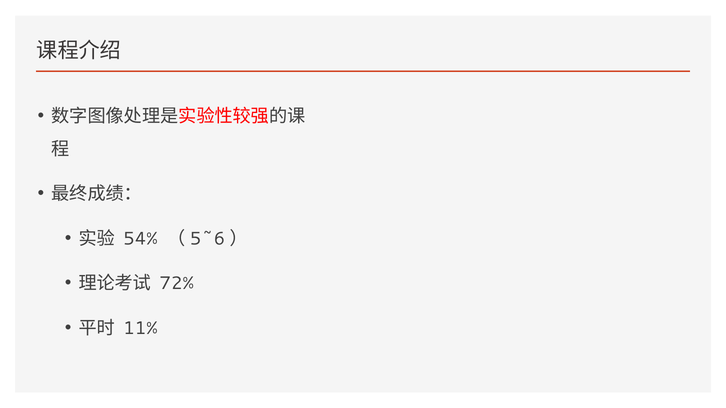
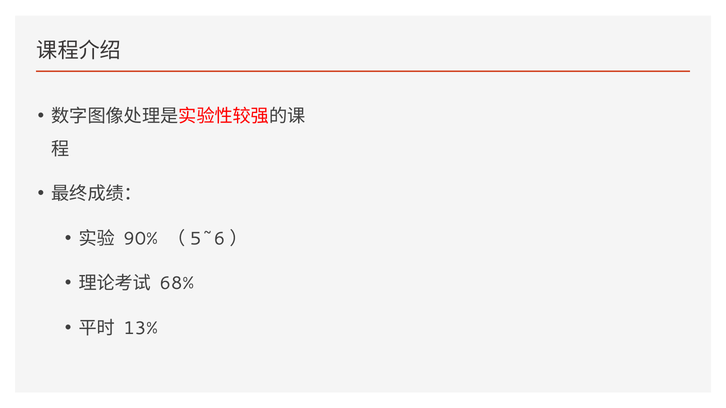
54%: 54% -> 90%
72%: 72% -> 68%
11%: 11% -> 13%
